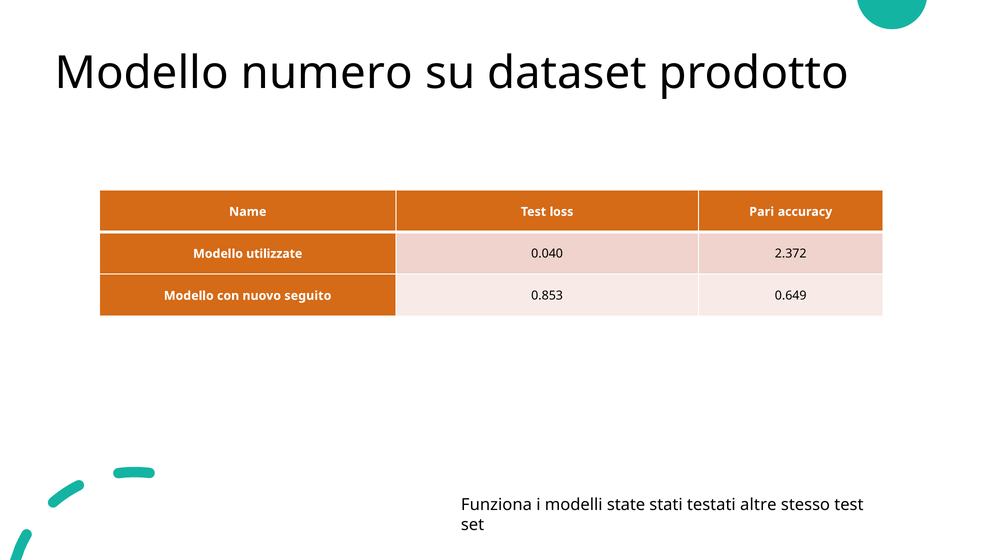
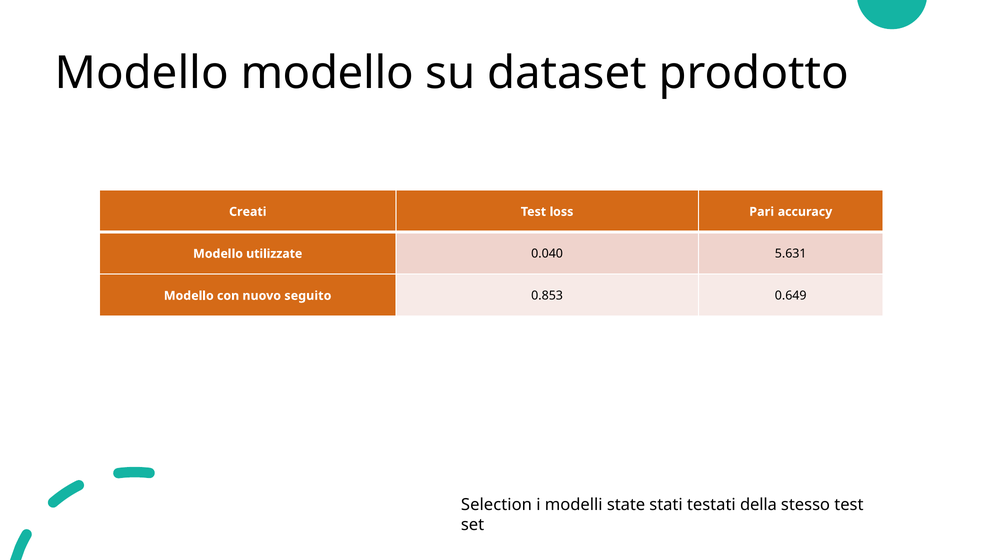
Modello numero: numero -> modello
Name: Name -> Creati
2.372: 2.372 -> 5.631
Funziona: Funziona -> Selection
altre: altre -> della
